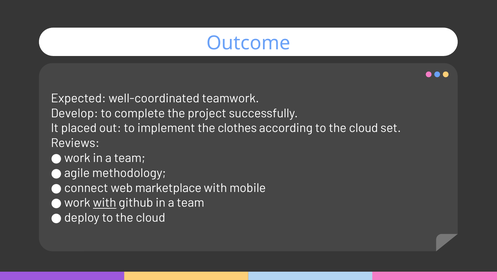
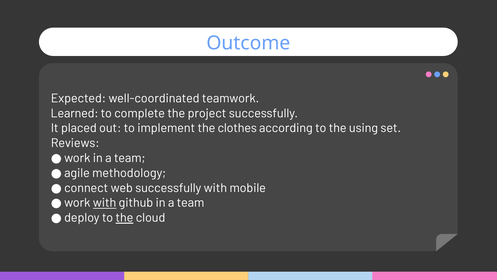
Develop: Develop -> Learned
according to the cloud: cloud -> using
web marketplace: marketplace -> successfully
the at (124, 217) underline: none -> present
